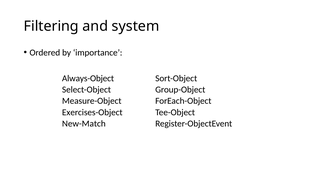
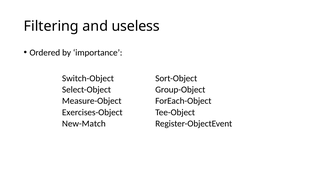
system: system -> useless
Always-Object: Always-Object -> Switch-Object
